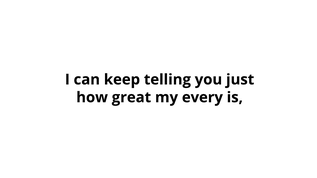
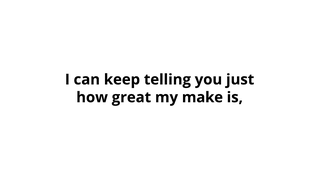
every: every -> make
